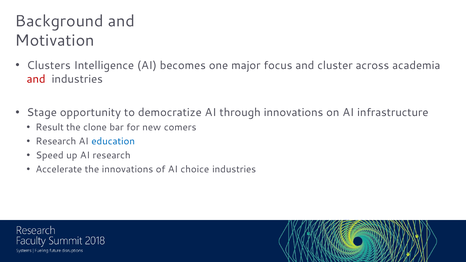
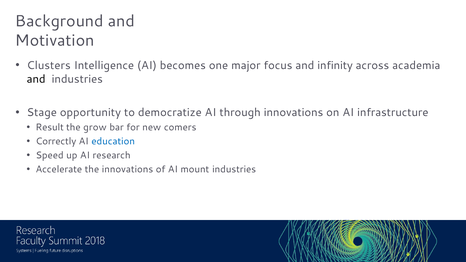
cluster: cluster -> infinity
and at (36, 79) colour: red -> black
clone: clone -> grow
Research at (56, 141): Research -> Correctly
choice: choice -> mount
